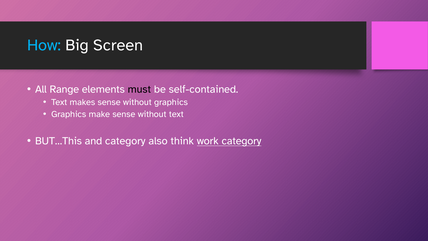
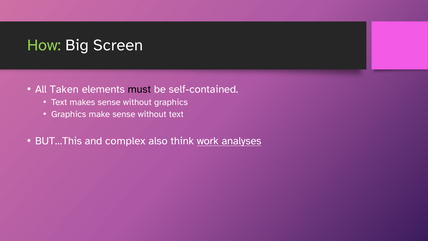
How colour: light blue -> light green
Range: Range -> Taken
and category: category -> complex
work category: category -> analyses
